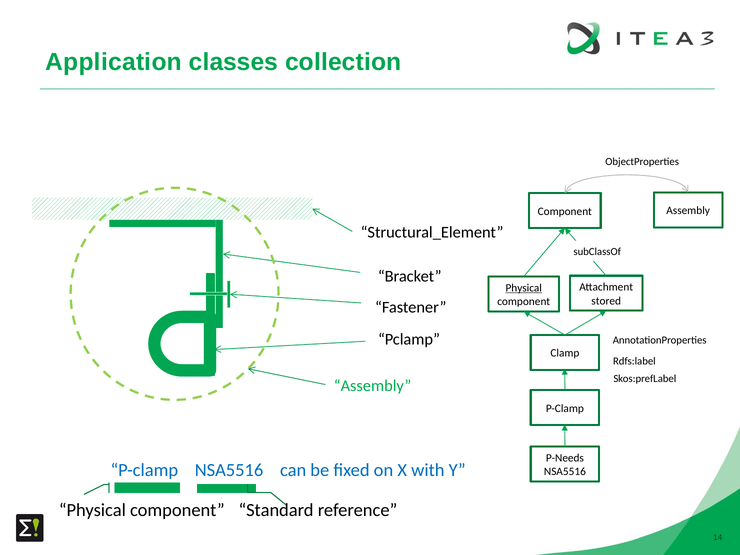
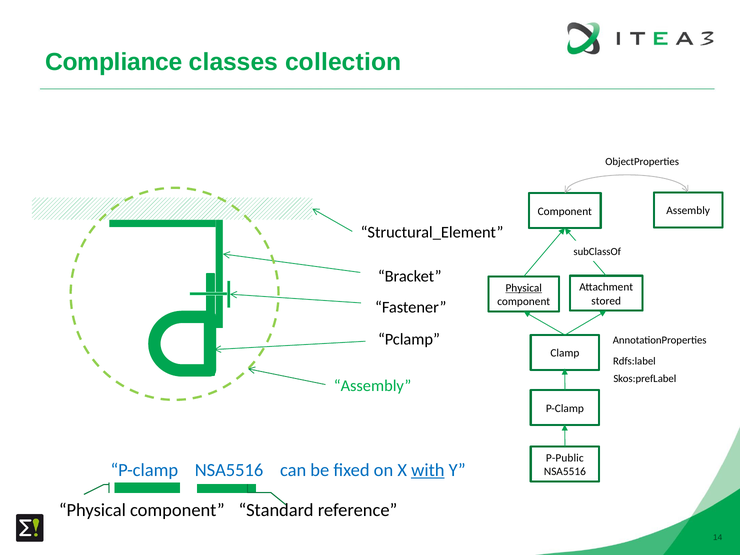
Application: Application -> Compliance
P-Needs: P-Needs -> P-Public
with underline: none -> present
